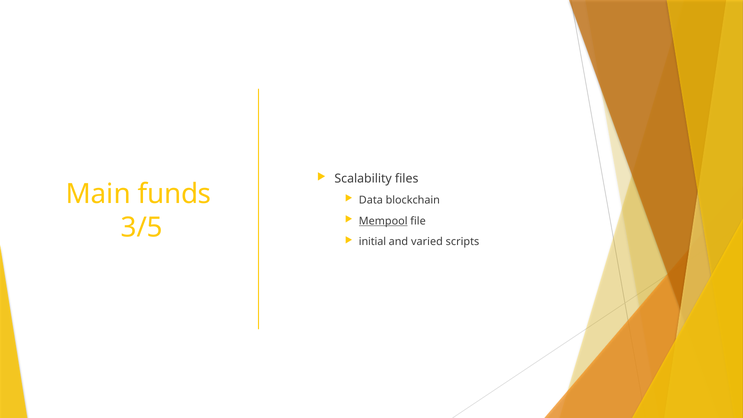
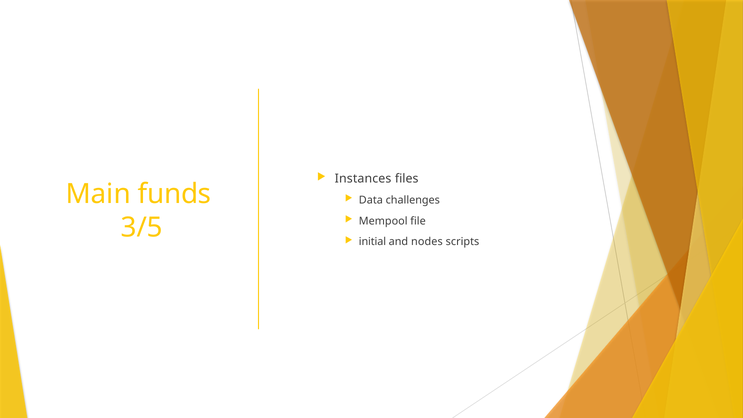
Scalability: Scalability -> Instances
blockchain: blockchain -> challenges
Mempool underline: present -> none
varied: varied -> nodes
